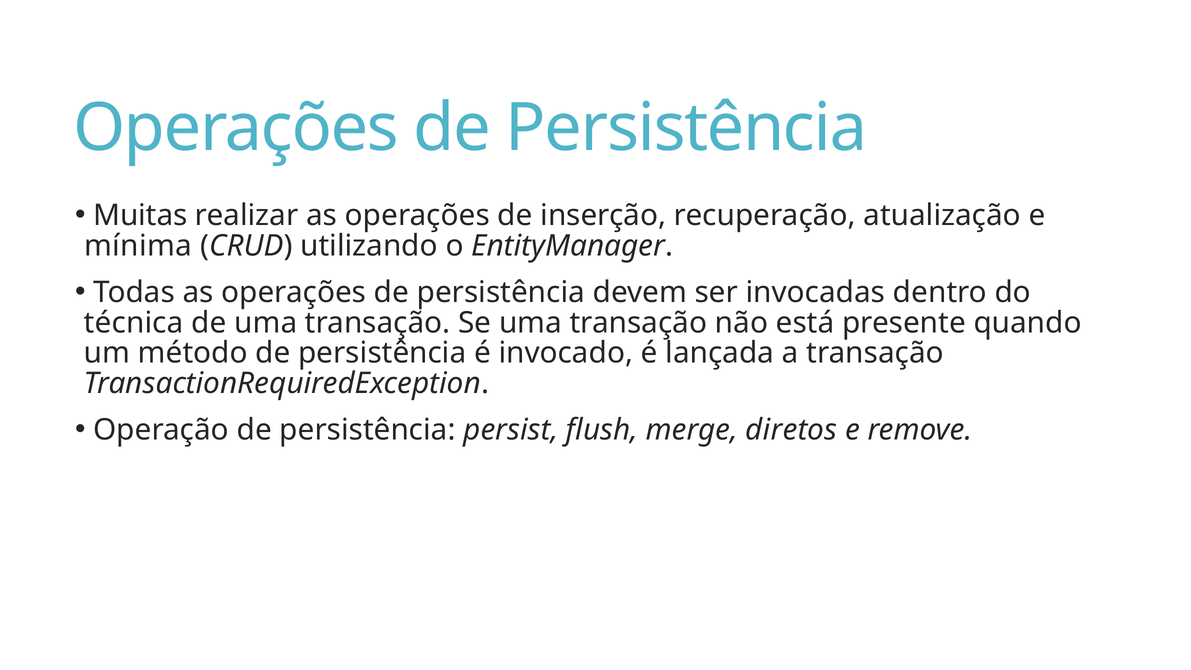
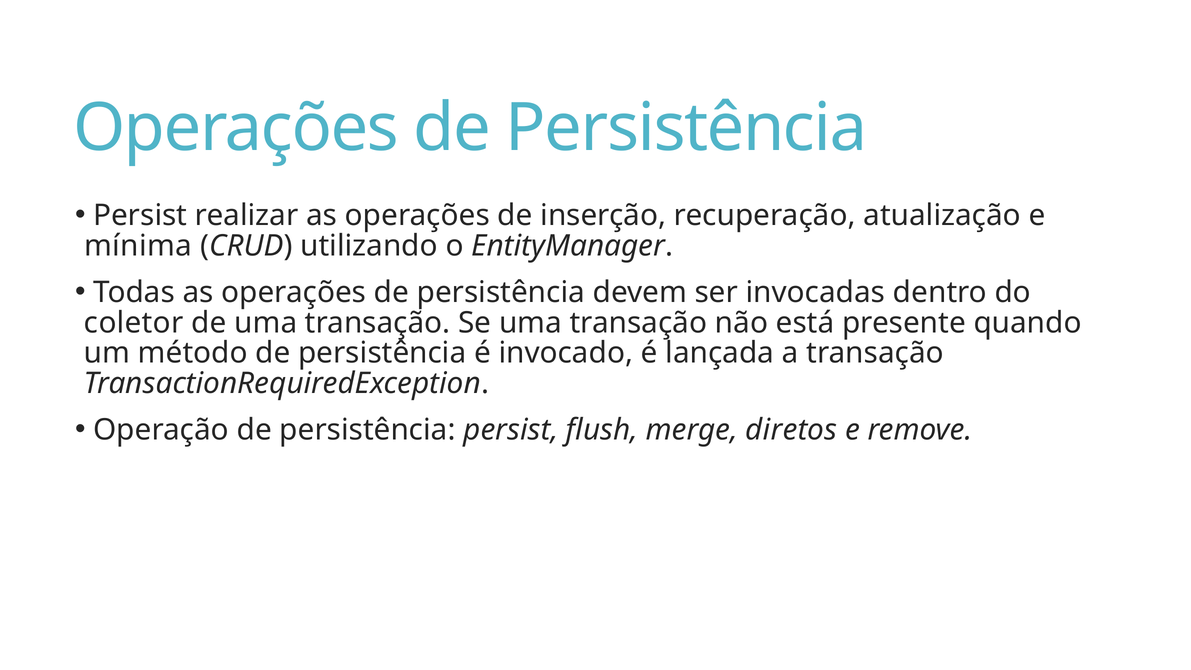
Muitas at (140, 215): Muitas -> Persist
técnica: técnica -> coletor
